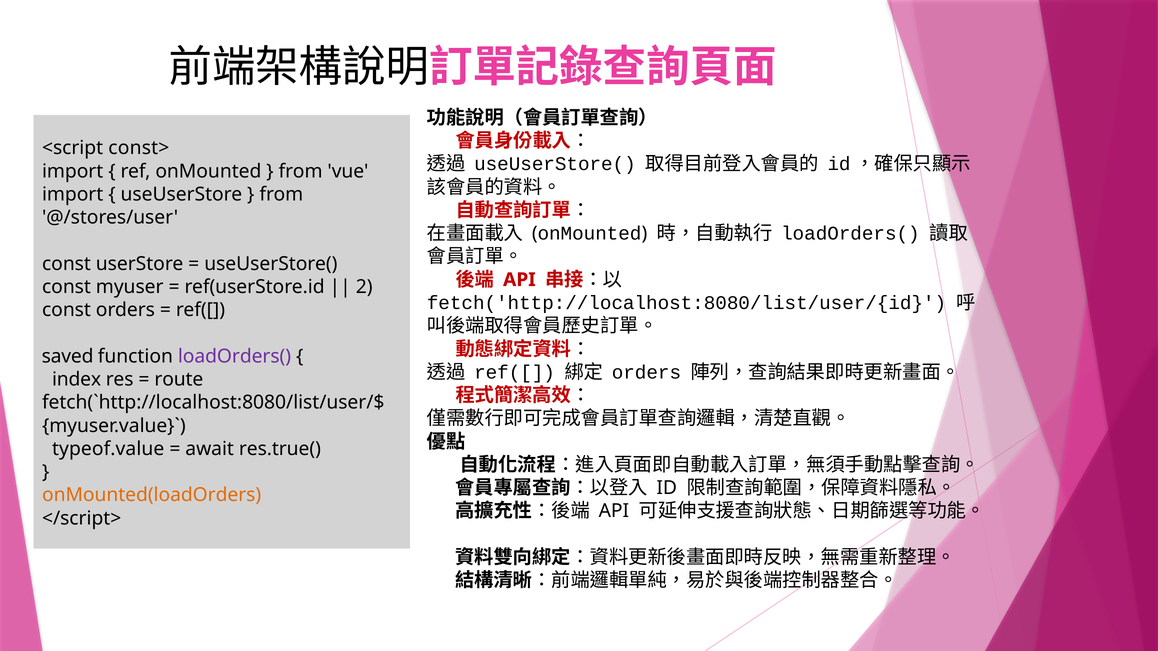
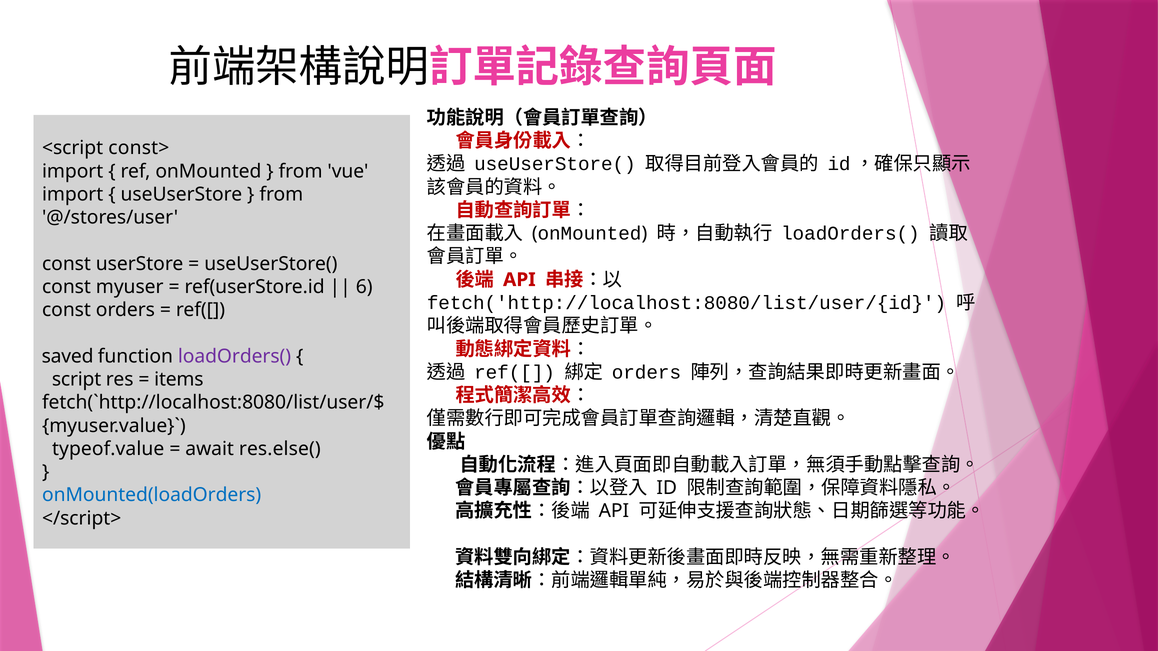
2: 2 -> 6
index: index -> script
route: route -> items
res.true(: res.true( -> res.else(
onMounted(loadOrders colour: orange -> blue
